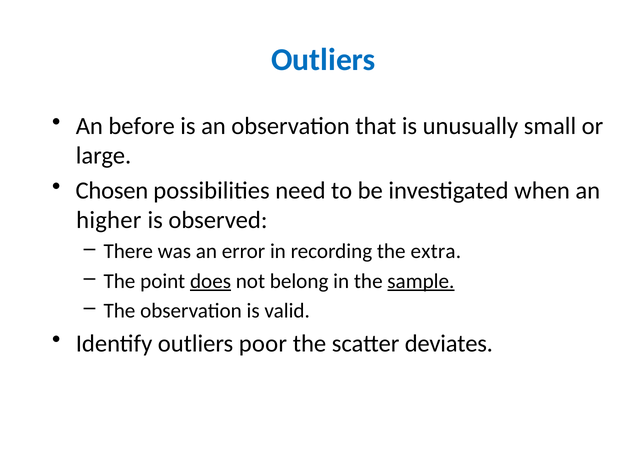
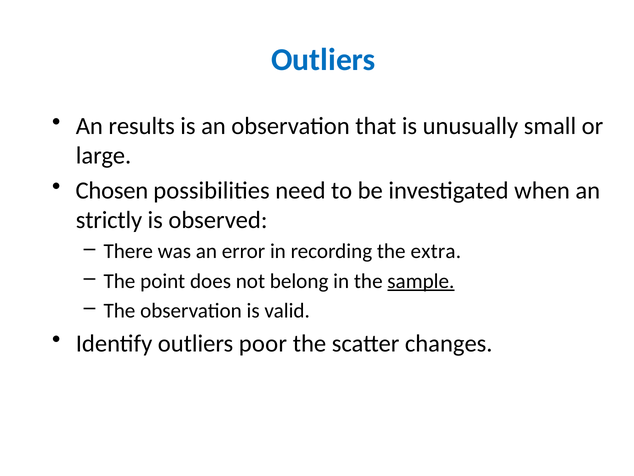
before: before -> results
higher: higher -> strictly
does underline: present -> none
deviates: deviates -> changes
